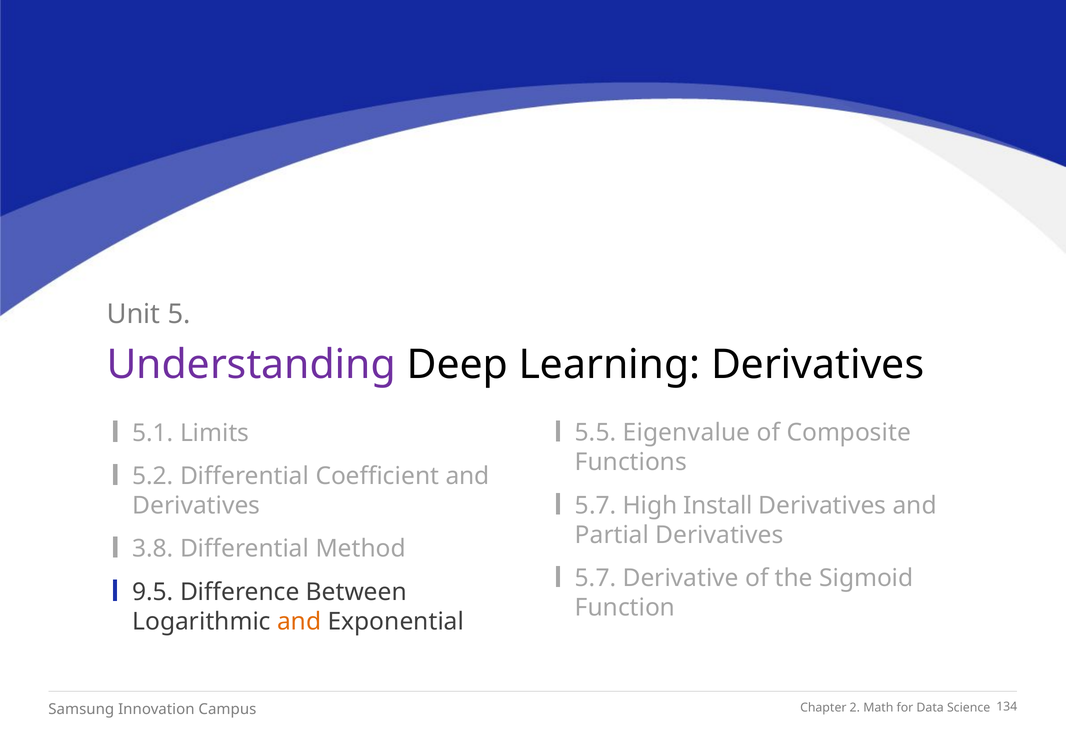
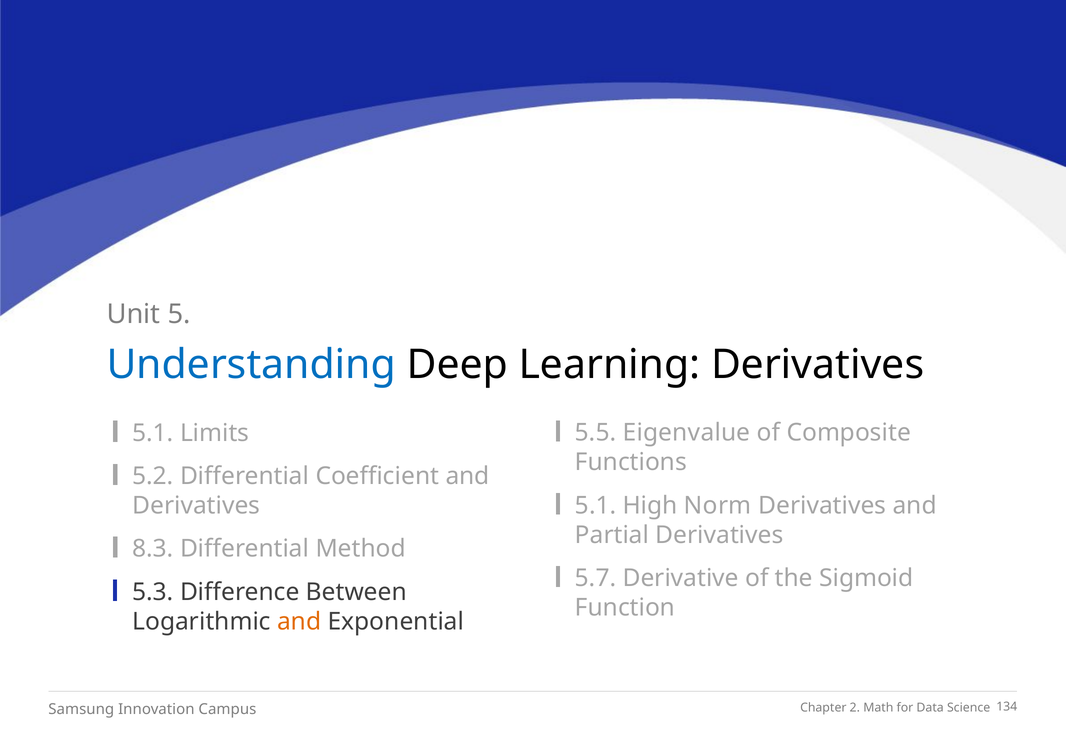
Understanding colour: purple -> blue
5.7 at (596, 506): 5.7 -> 5.1
Install: Install -> Norm
3.8: 3.8 -> 8.3
9.5: 9.5 -> 5.3
